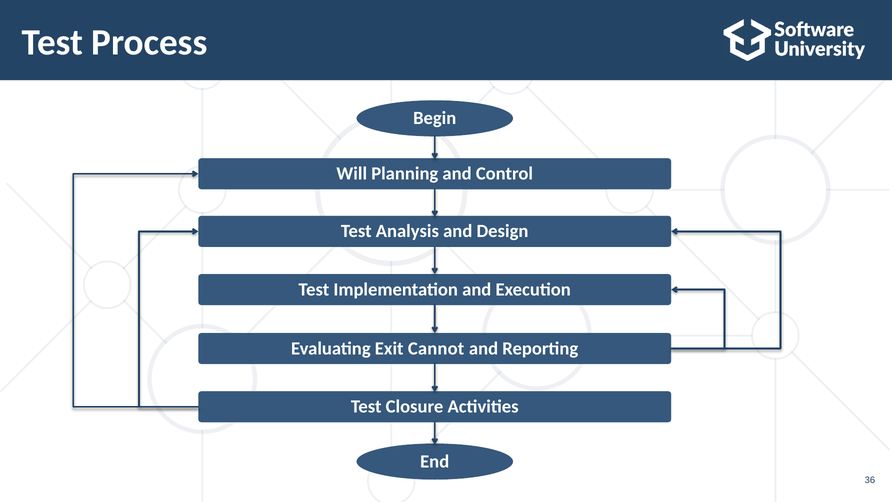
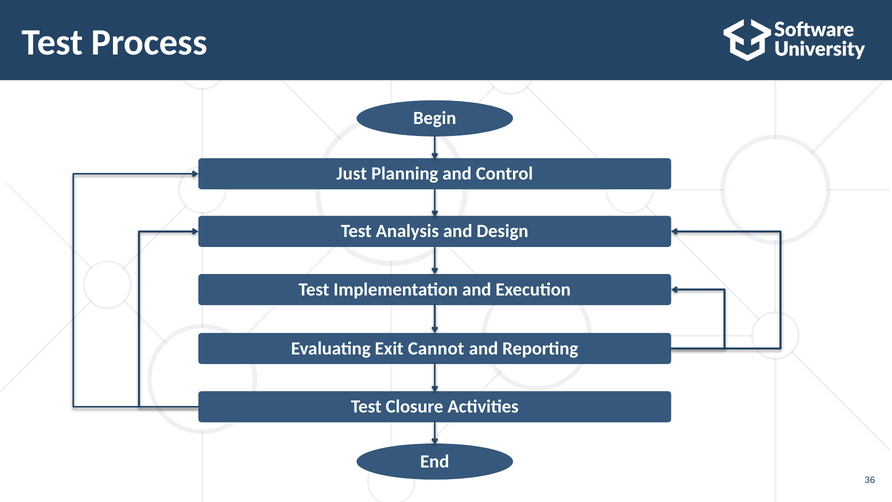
Will: Will -> Just
